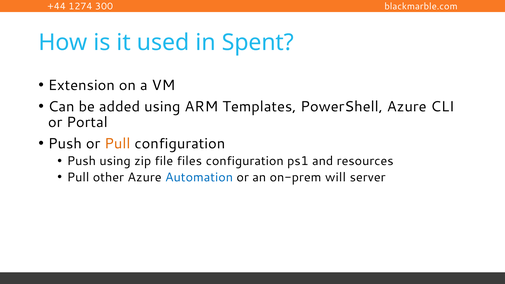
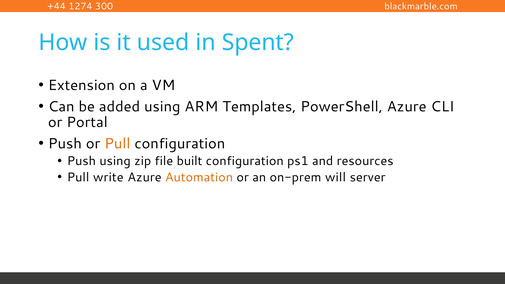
files: files -> built
other: other -> write
Automation colour: blue -> orange
